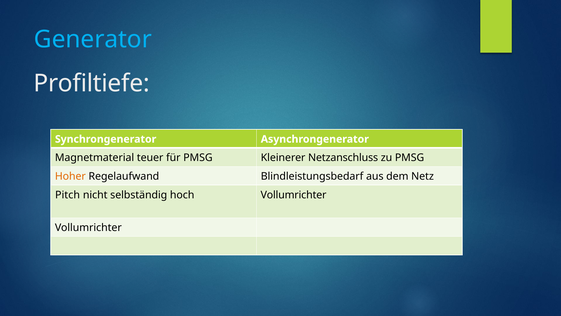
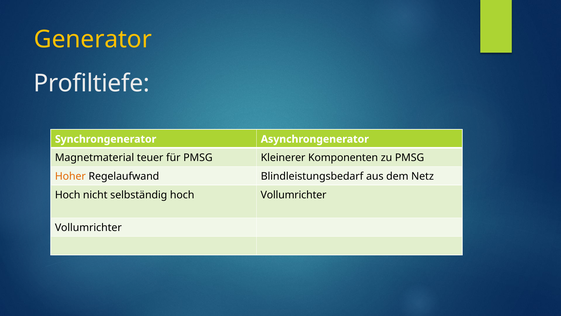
Generator colour: light blue -> yellow
Netzanschluss: Netzanschluss -> Komponenten
Pitch at (68, 195): Pitch -> Hoch
